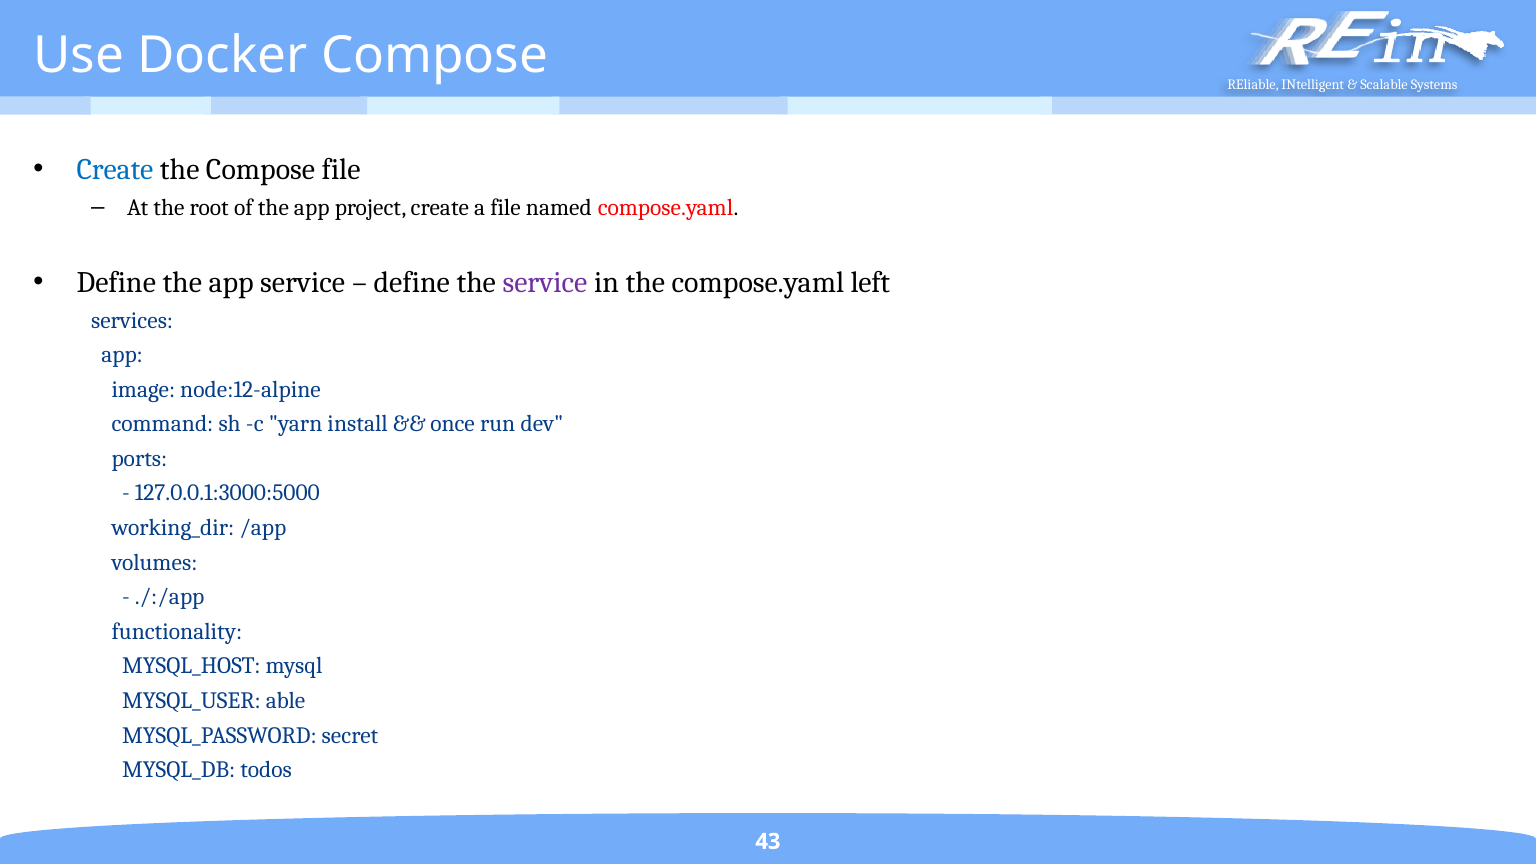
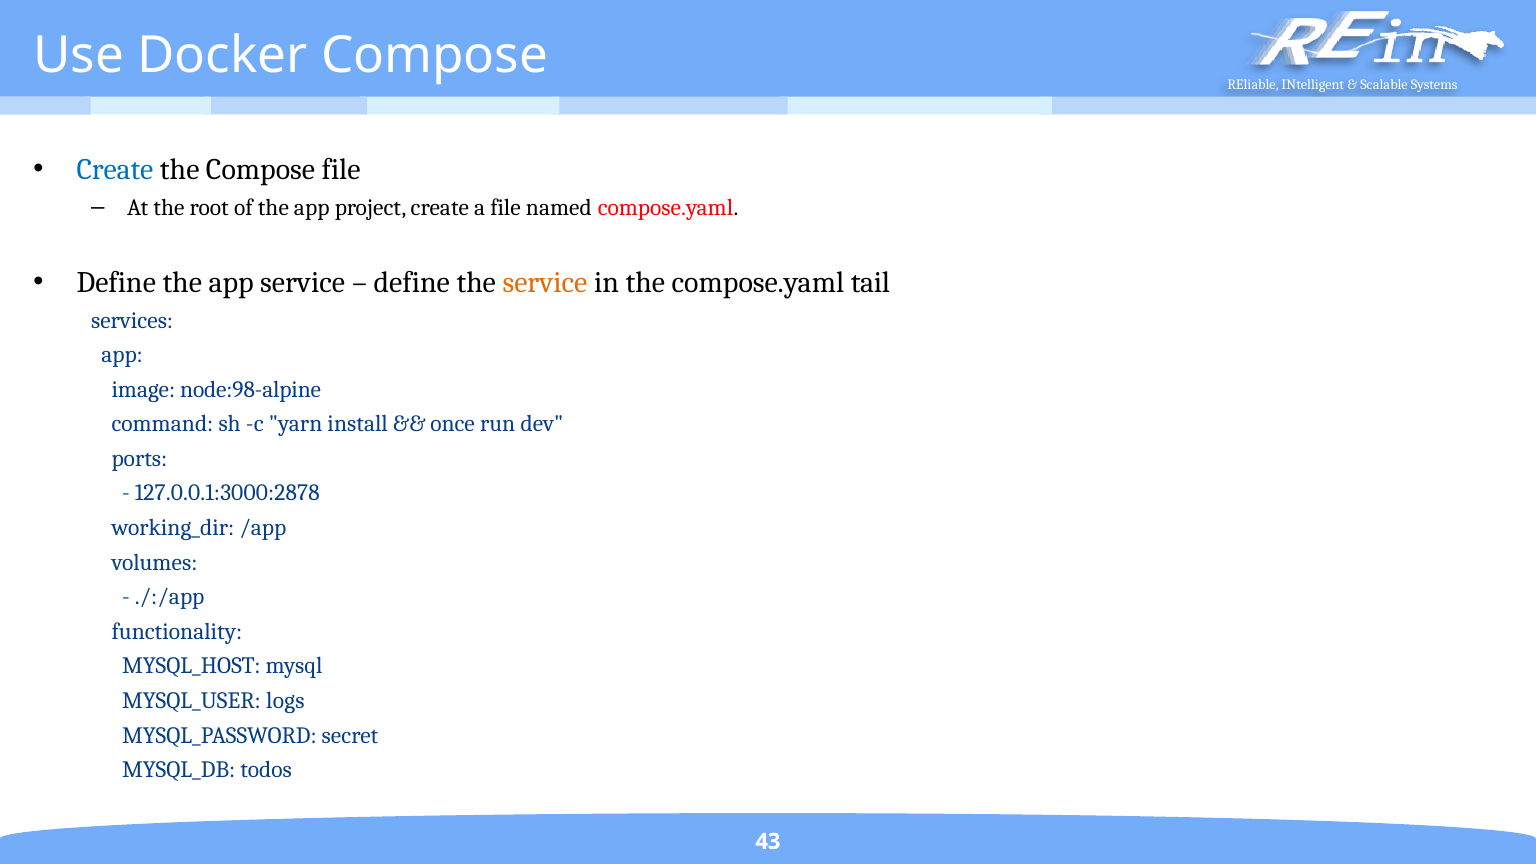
service at (545, 282) colour: purple -> orange
left: left -> tail
node:12-alpine: node:12-alpine -> node:98-alpine
127.0.0.1:3000:5000: 127.0.0.1:3000:5000 -> 127.0.0.1:3000:2878
able: able -> logs
